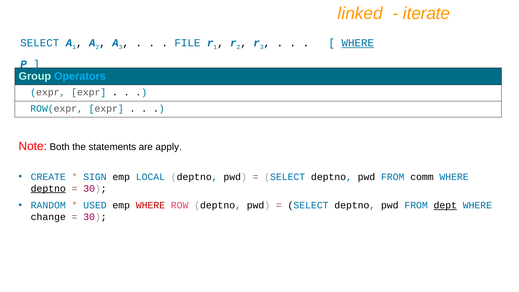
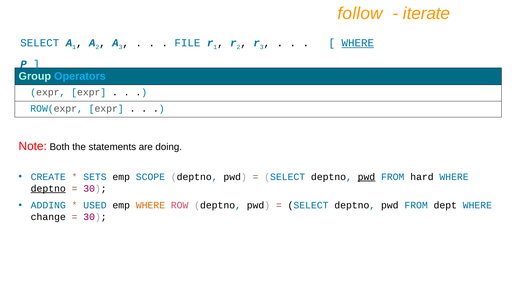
linked: linked -> follow
apply: apply -> doing
SIGN: SIGN -> SETS
LOCAL: LOCAL -> SCOPE
pwd at (366, 177) underline: none -> present
comm: comm -> hard
RANDOM: RANDOM -> ADDING
WHERE at (150, 205) colour: red -> orange
dept underline: present -> none
